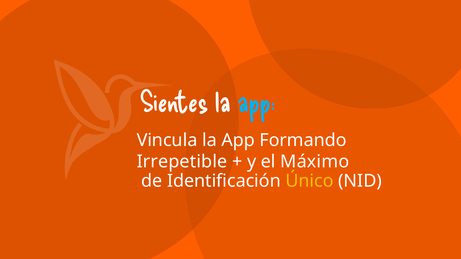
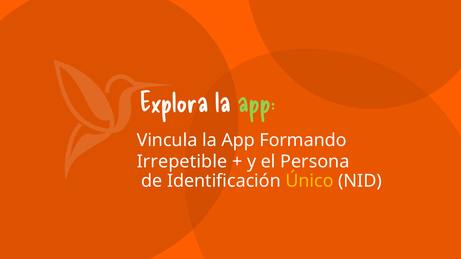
Sientes: Sientes -> Explora
app at (257, 103) colour: light blue -> light green
Máximo: Máximo -> Persona
